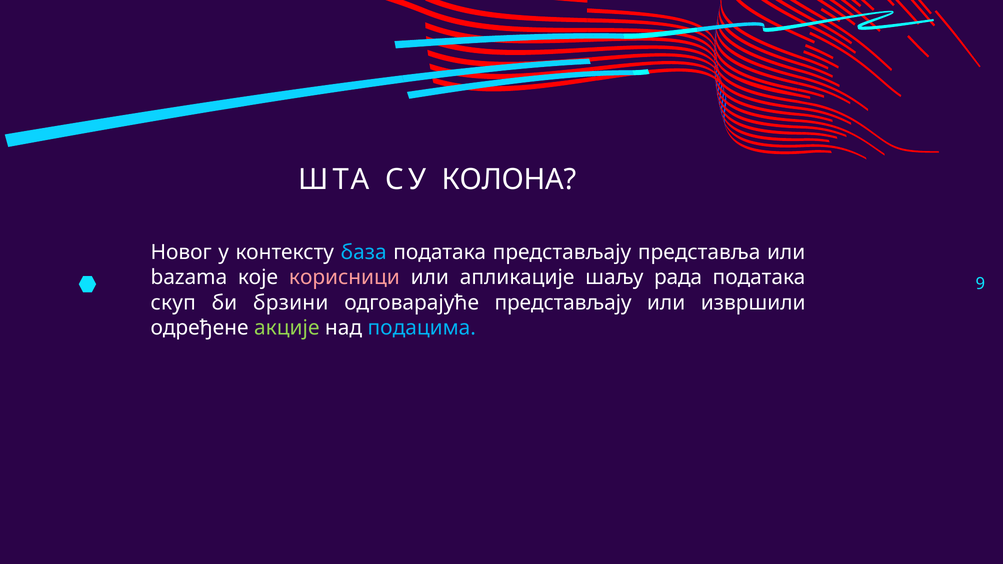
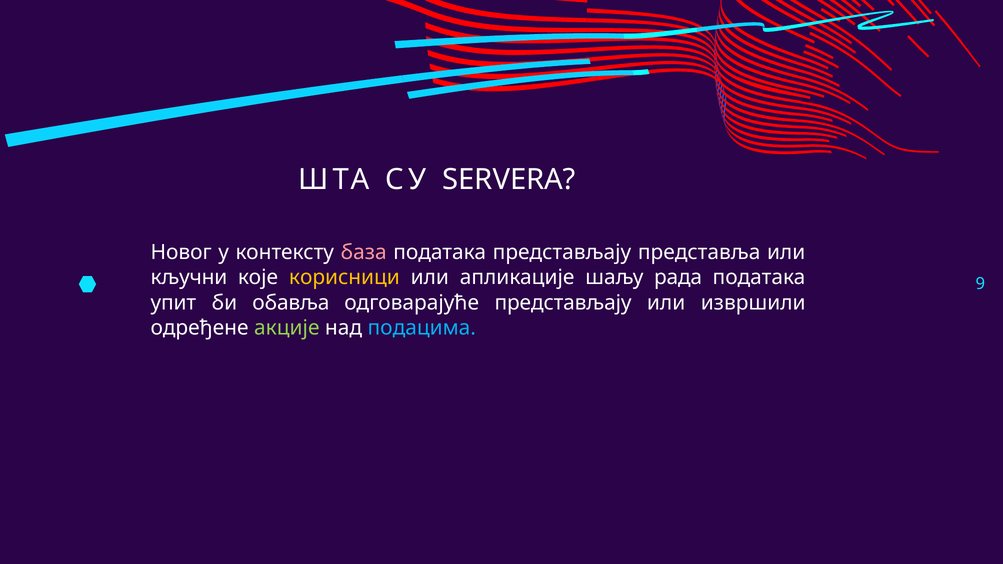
КОЛОНА: КОЛОНА -> SERVERA
база colour: light blue -> pink
bazama: bazama -> кључни
корисници colour: pink -> yellow
скуп: скуп -> упит
брзини: брзини -> обавља
